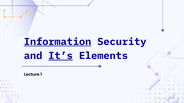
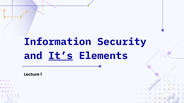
Information underline: present -> none
